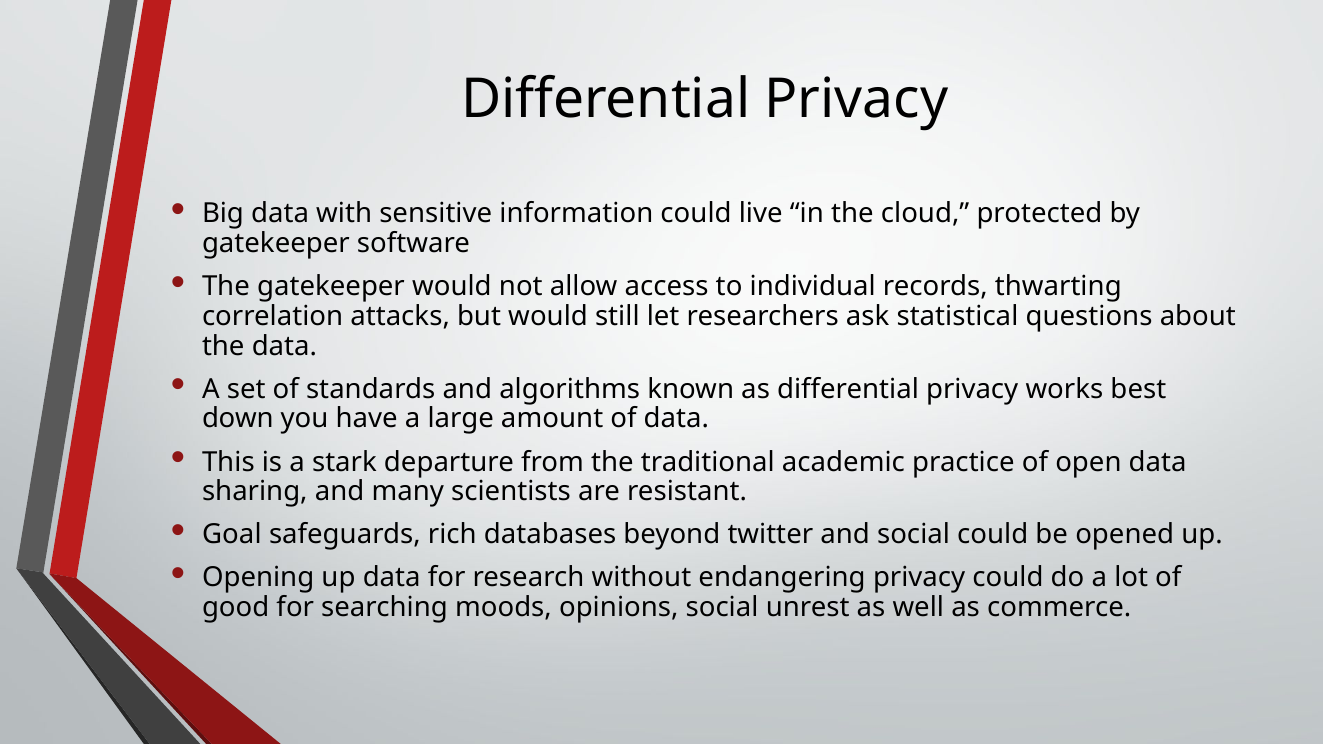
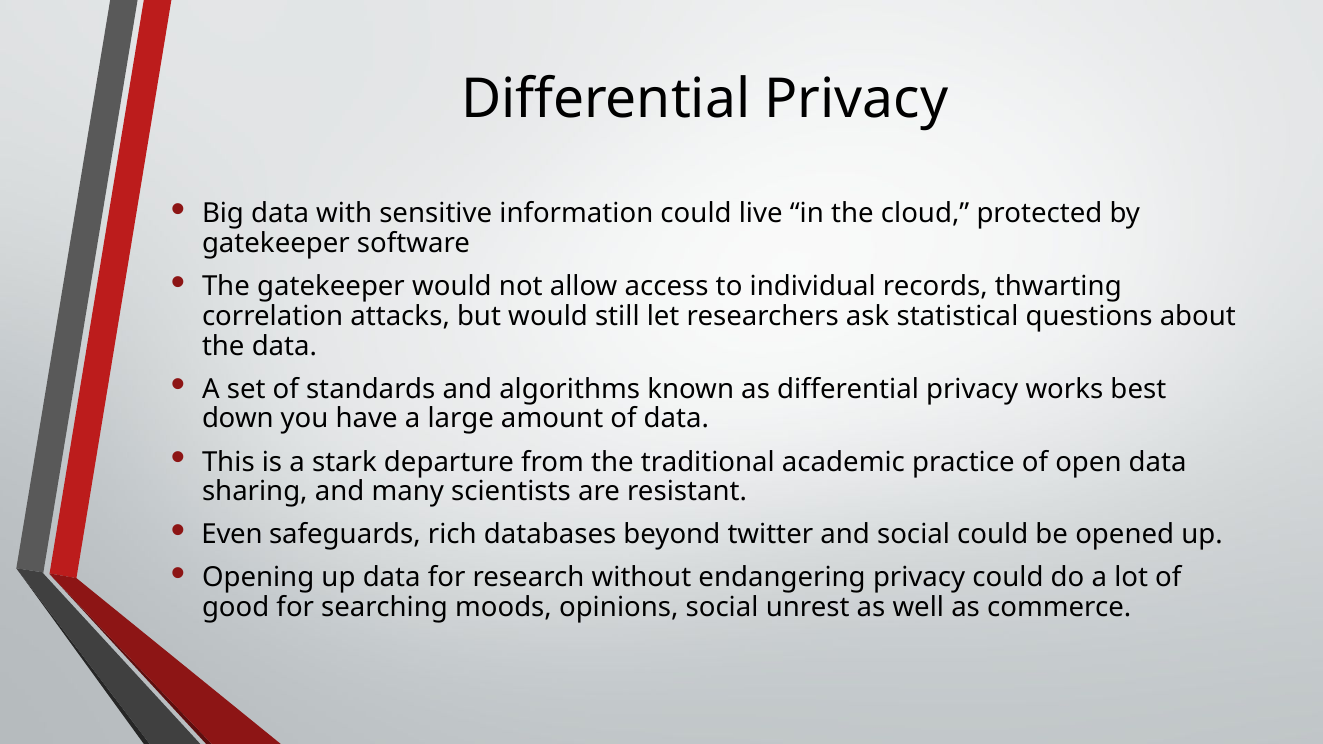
Goal: Goal -> Even
